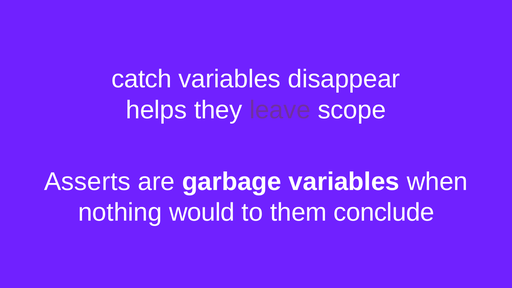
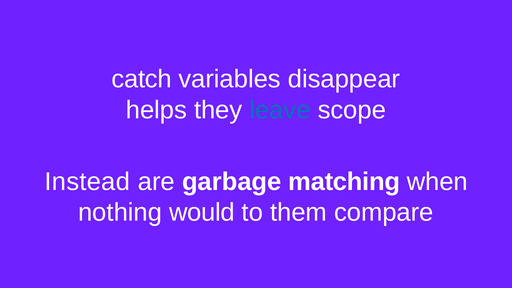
leave colour: purple -> blue
Asserts: Asserts -> Instead
garbage variables: variables -> matching
conclude: conclude -> compare
